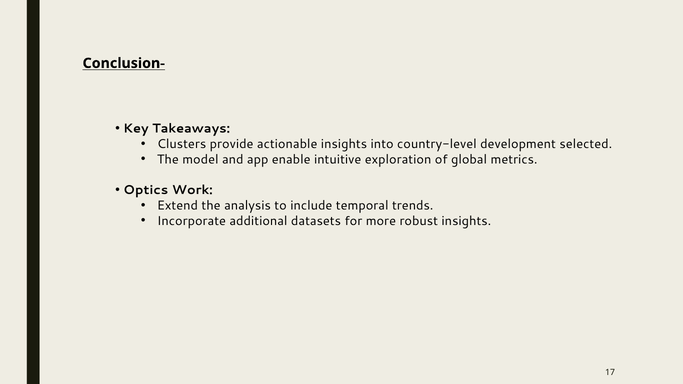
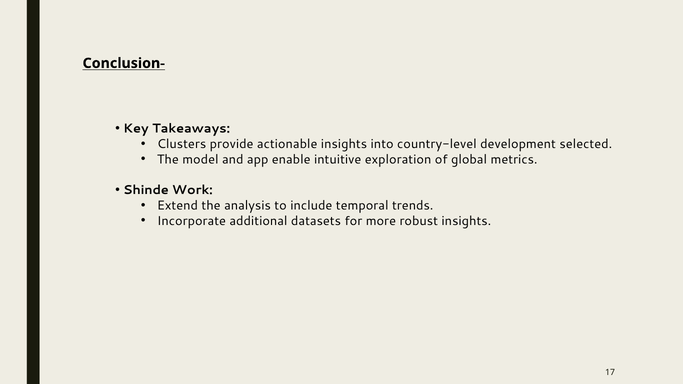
Optics: Optics -> Shinde
